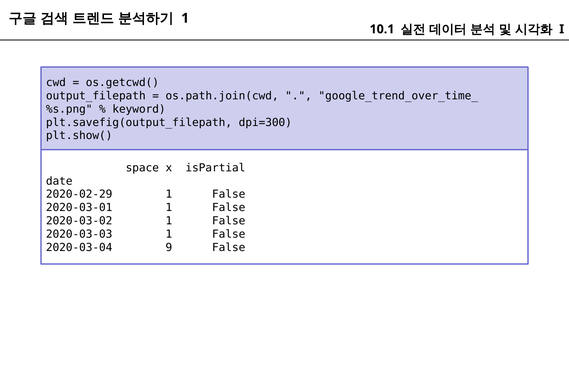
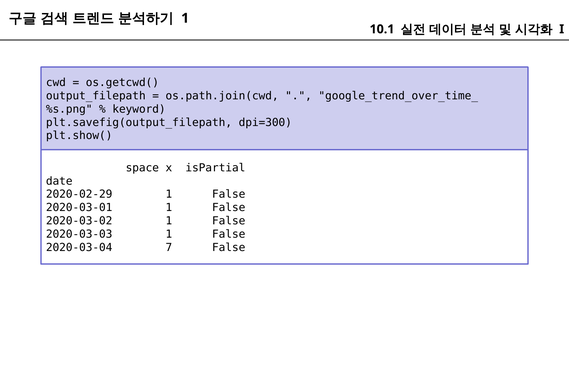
9: 9 -> 7
